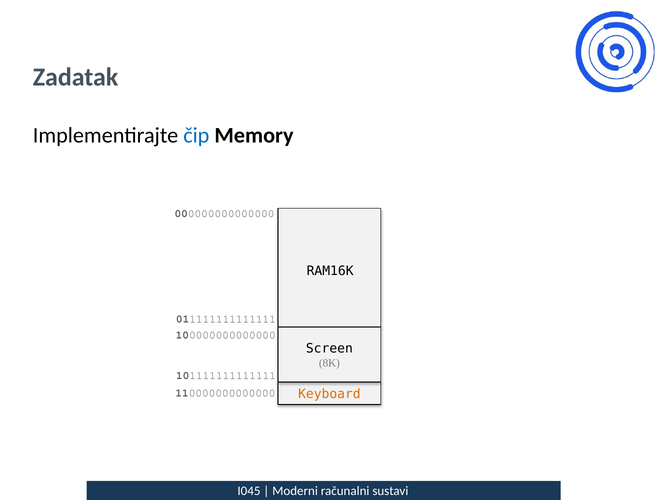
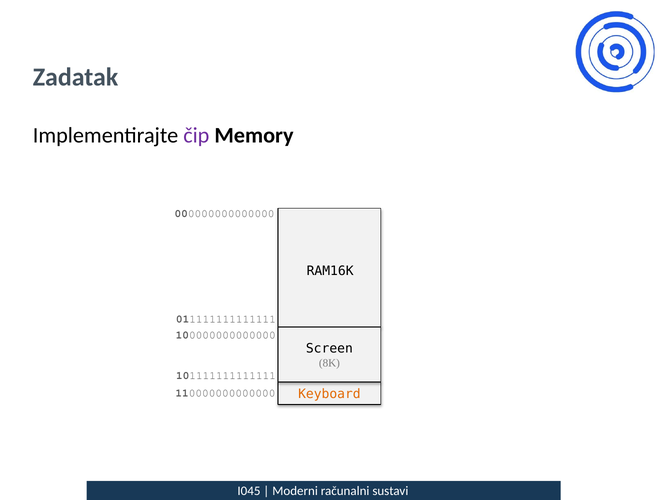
čip colour: blue -> purple
